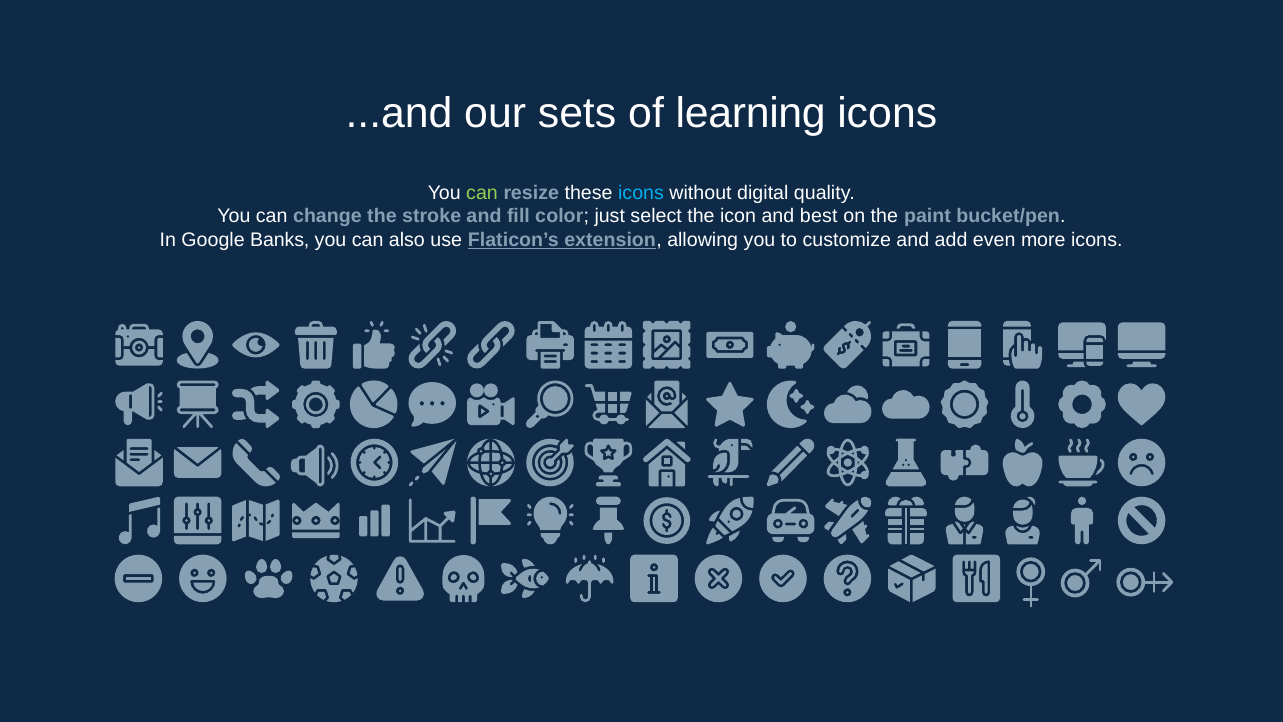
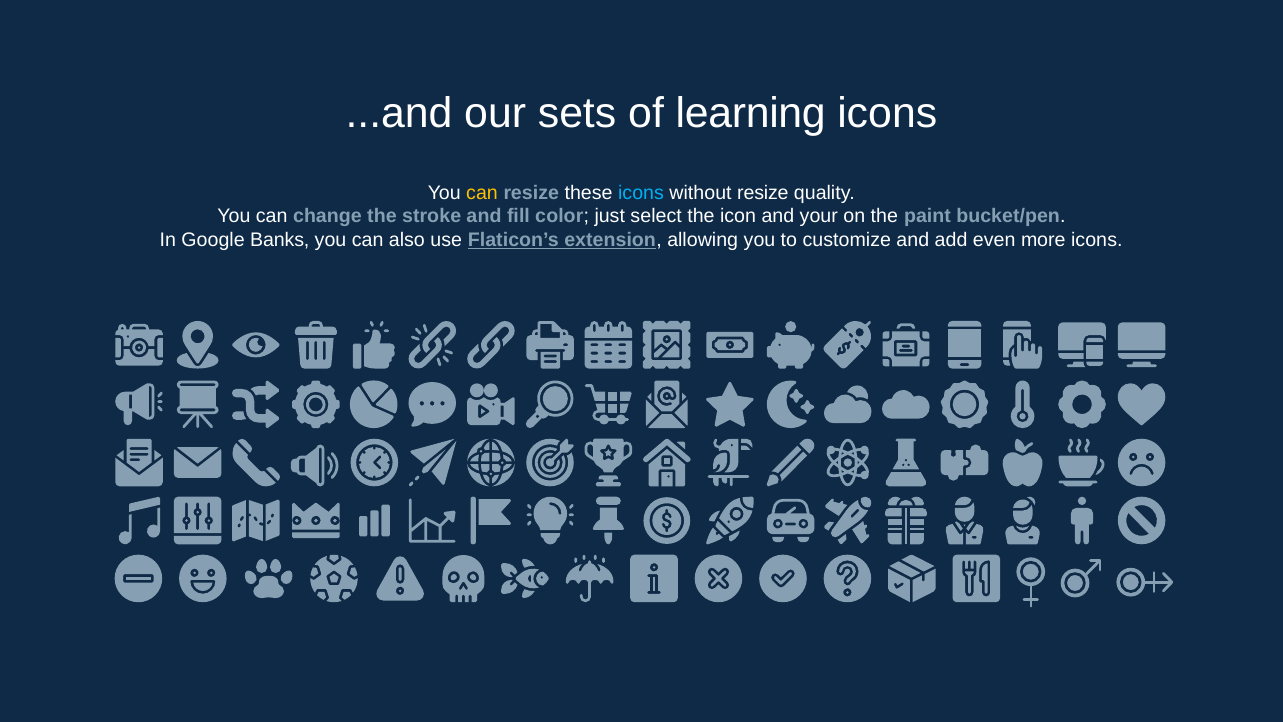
can at (482, 193) colour: light green -> yellow
without digital: digital -> resize
best: best -> your
